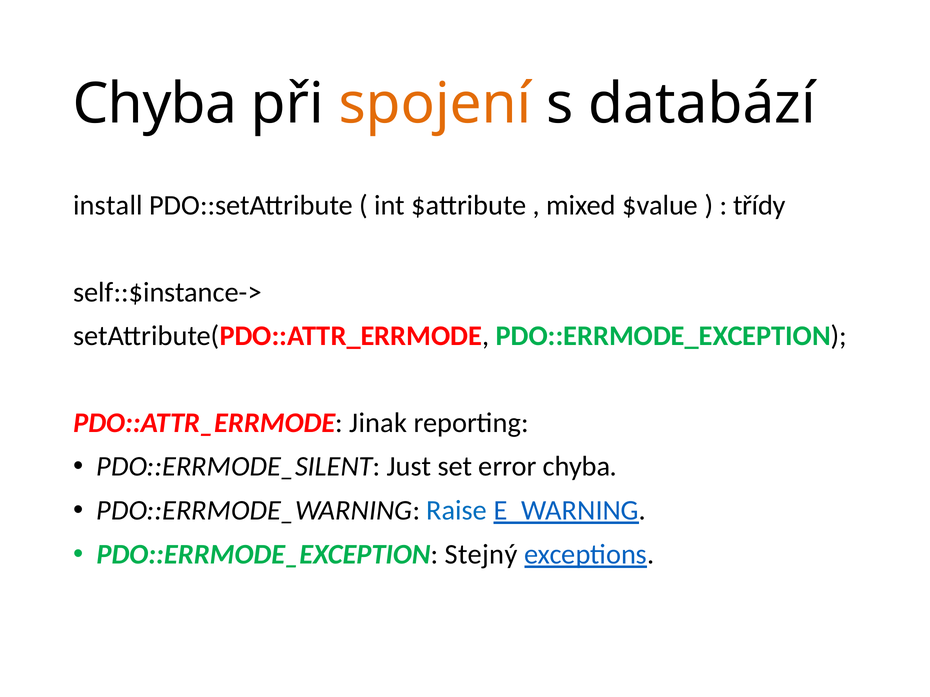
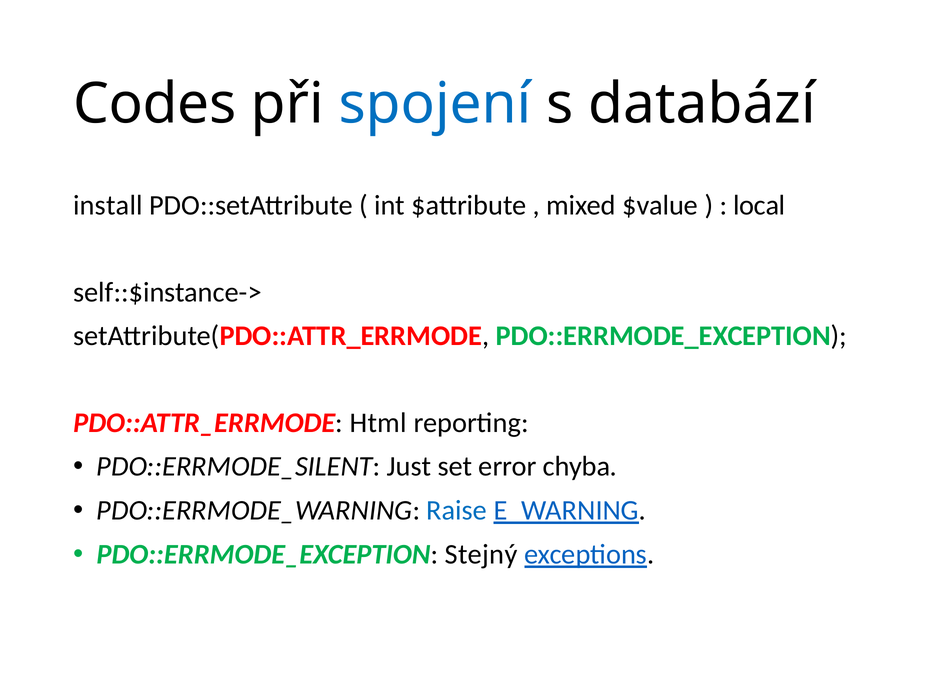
Chyba at (155, 104): Chyba -> Codes
spojení colour: orange -> blue
třídy: třídy -> local
Jinak: Jinak -> Html
